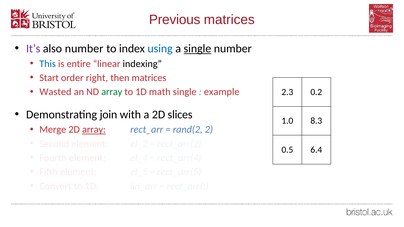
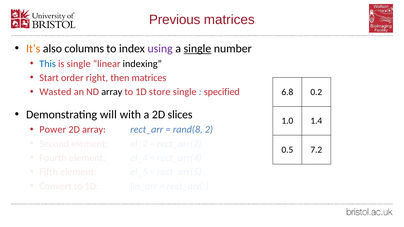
It’s colour: purple -> orange
also number: number -> columns
using colour: blue -> purple
is entire: entire -> single
array at (112, 92) colour: green -> black
math: math -> store
example: example -> specified
2.3: 2.3 -> 6.8
join: join -> will
8.3: 8.3 -> 1.4
Merge: Merge -> Power
array at (94, 130) underline: present -> none
rand(2: rand(2 -> rand(8
6.4: 6.4 -> 7.2
